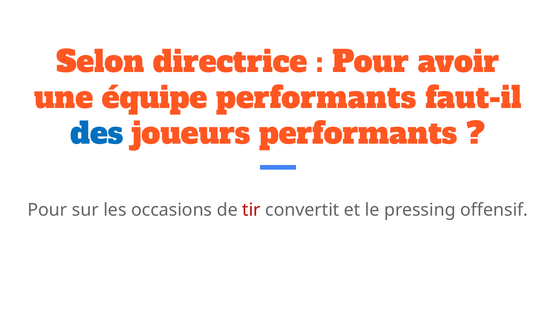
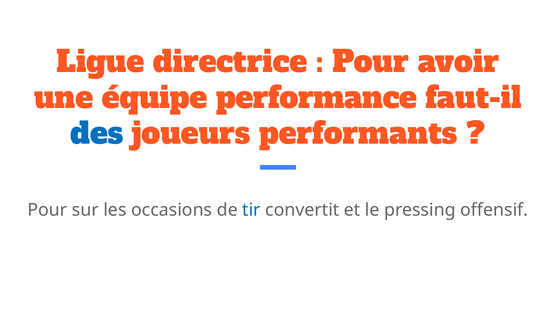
Selon: Selon -> Ligue
équipe performants: performants -> performance
tir colour: red -> blue
